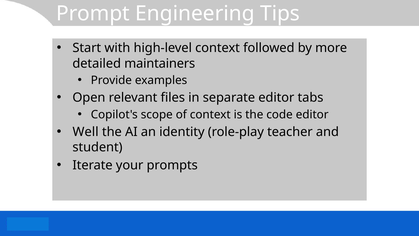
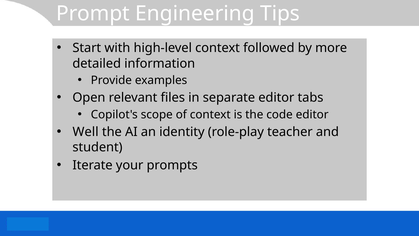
maintainers: maintainers -> information
